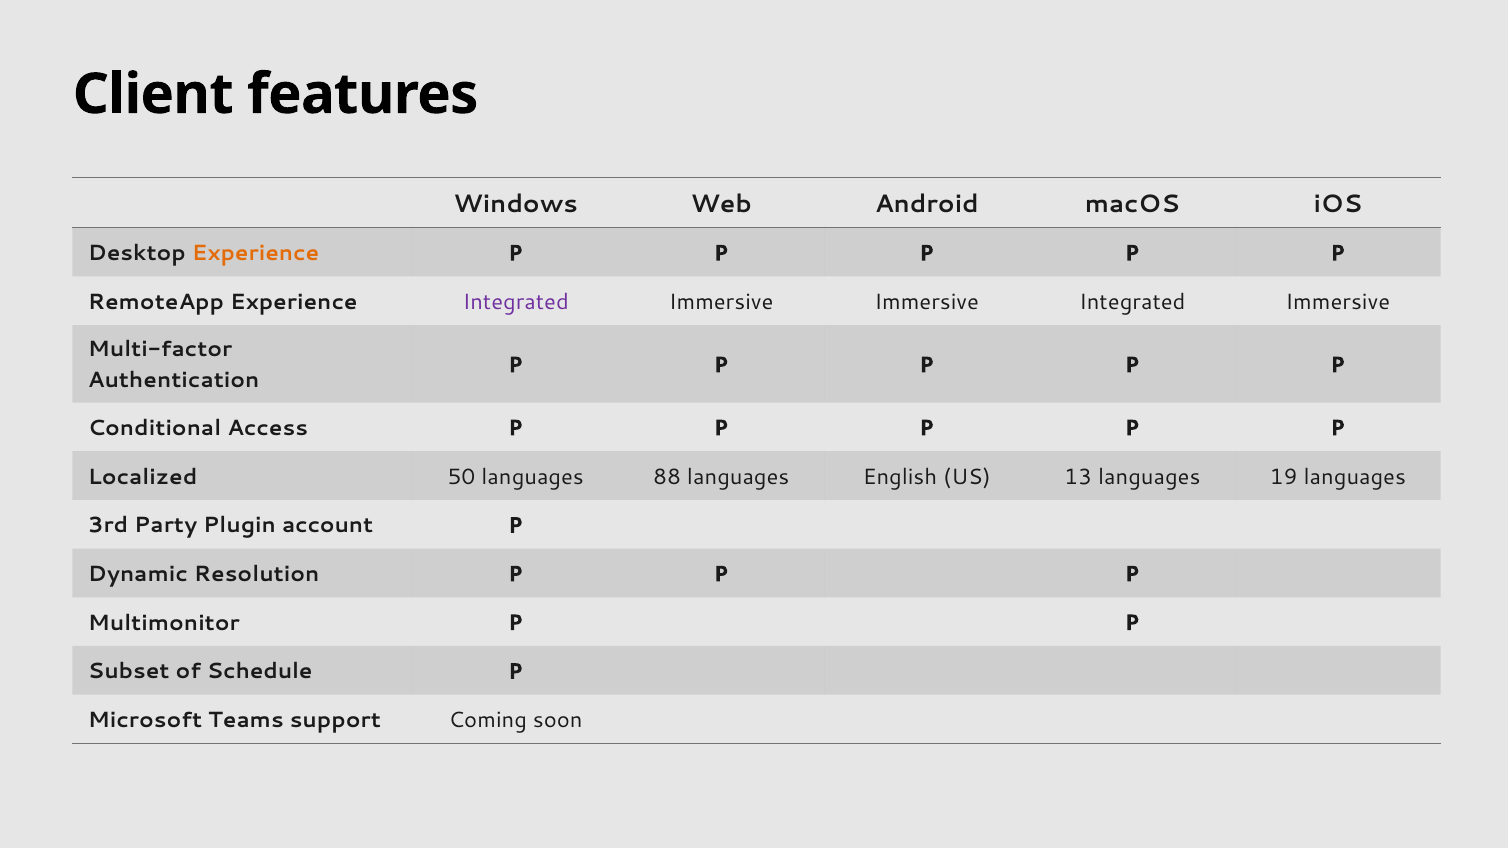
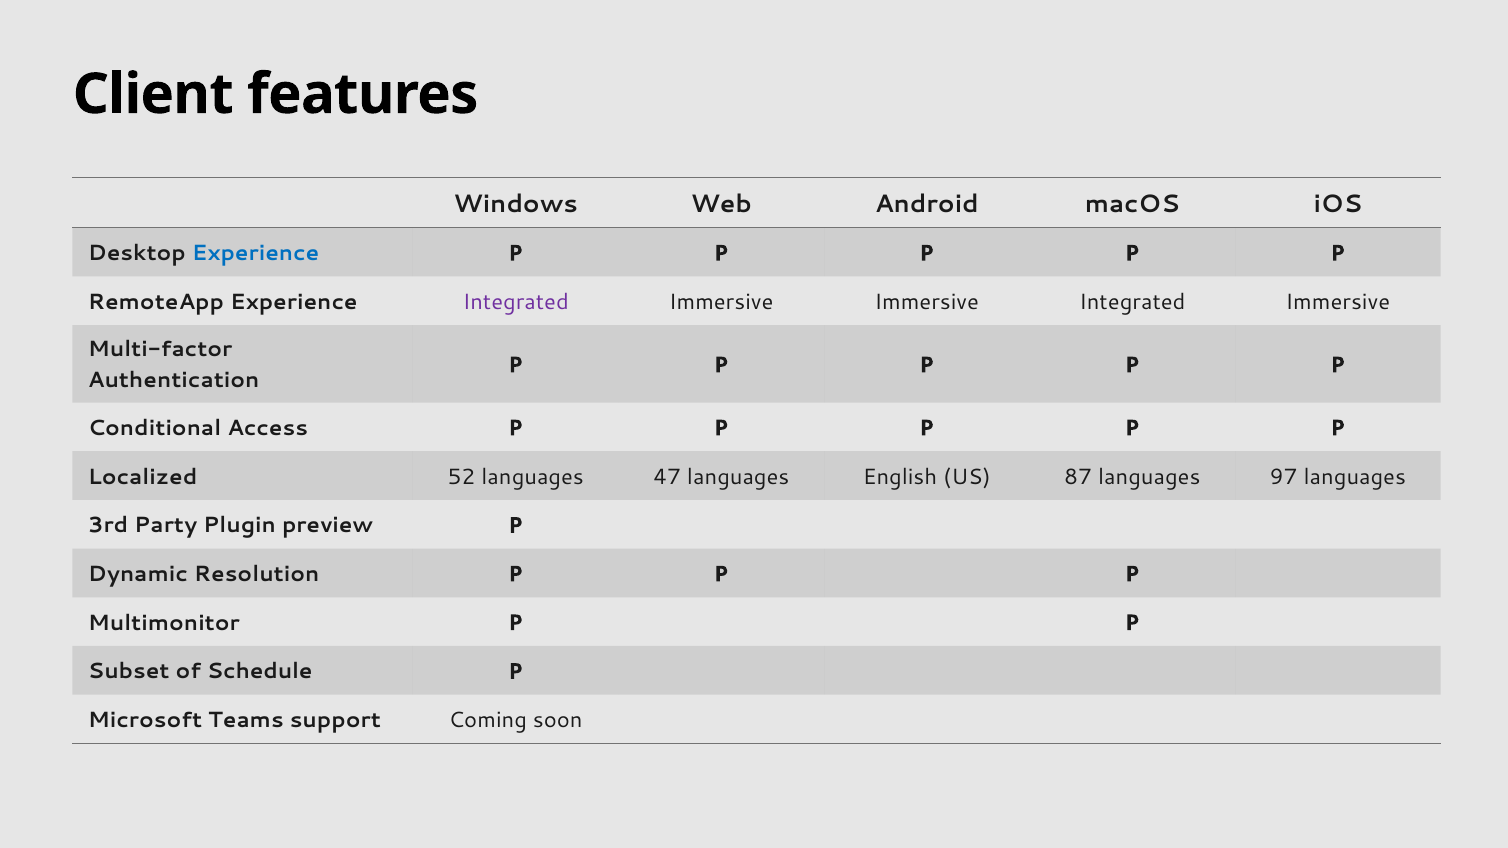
Experience at (256, 253) colour: orange -> blue
50: 50 -> 52
88: 88 -> 47
13: 13 -> 87
19: 19 -> 97
account: account -> preview
